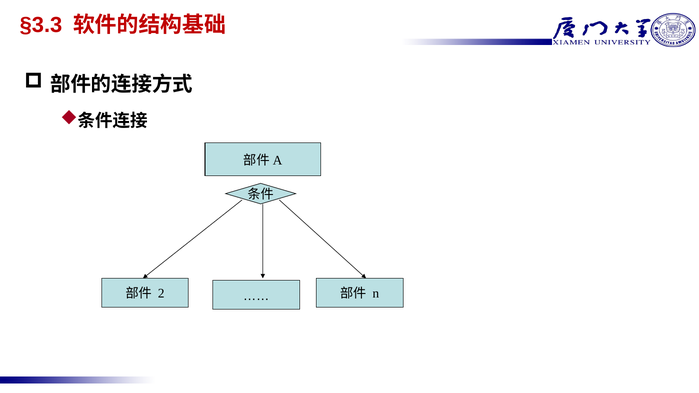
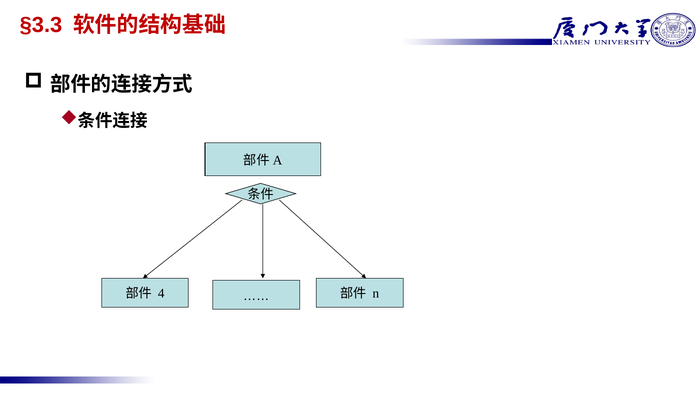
2: 2 -> 4
